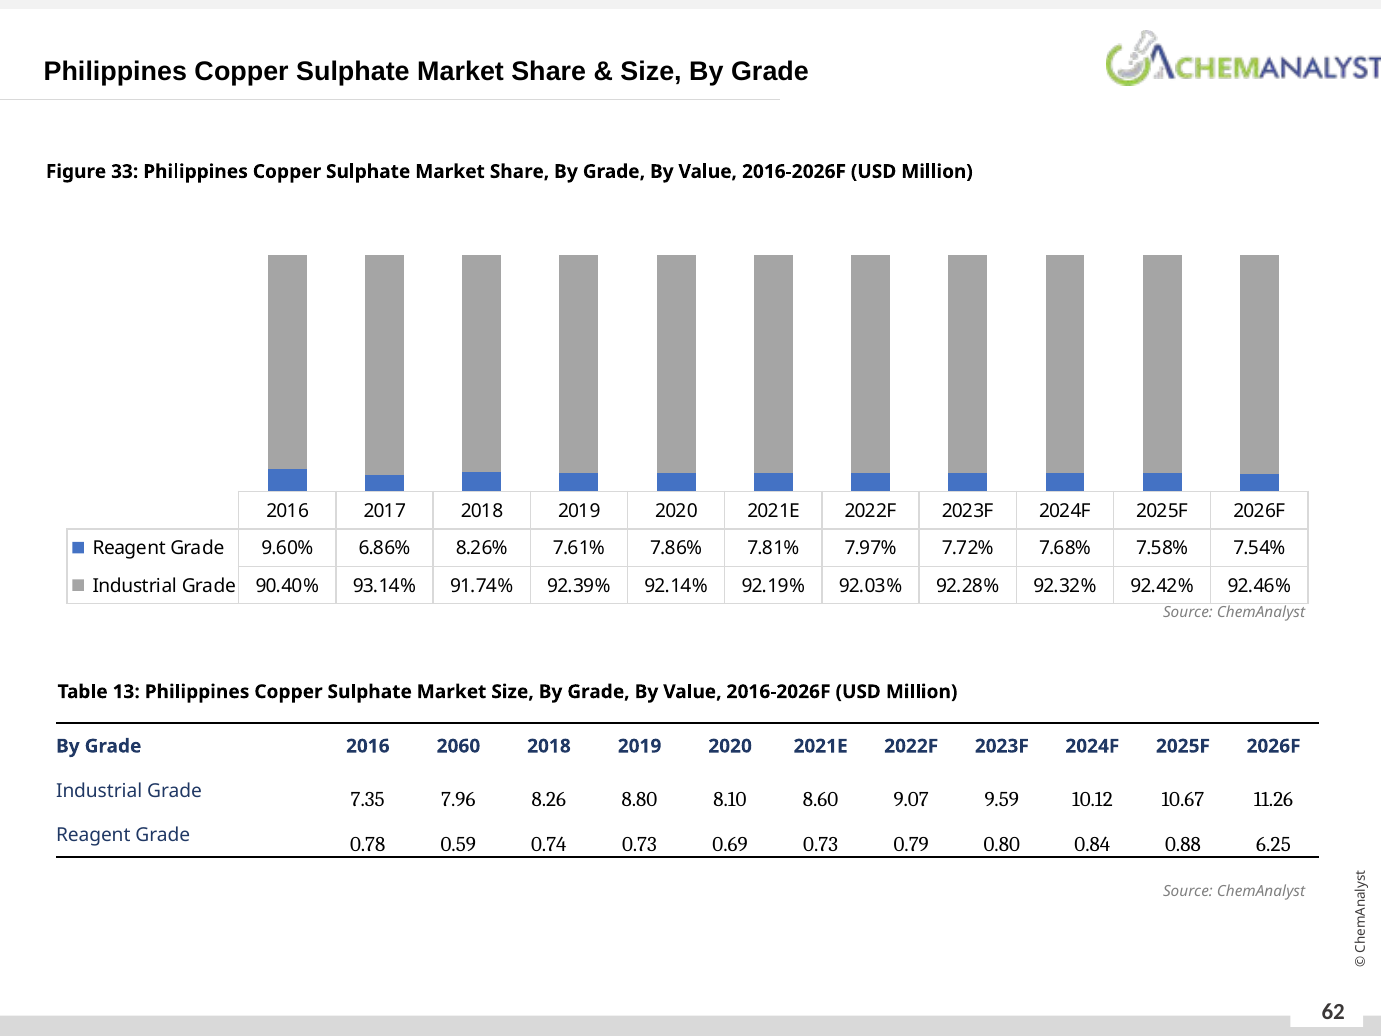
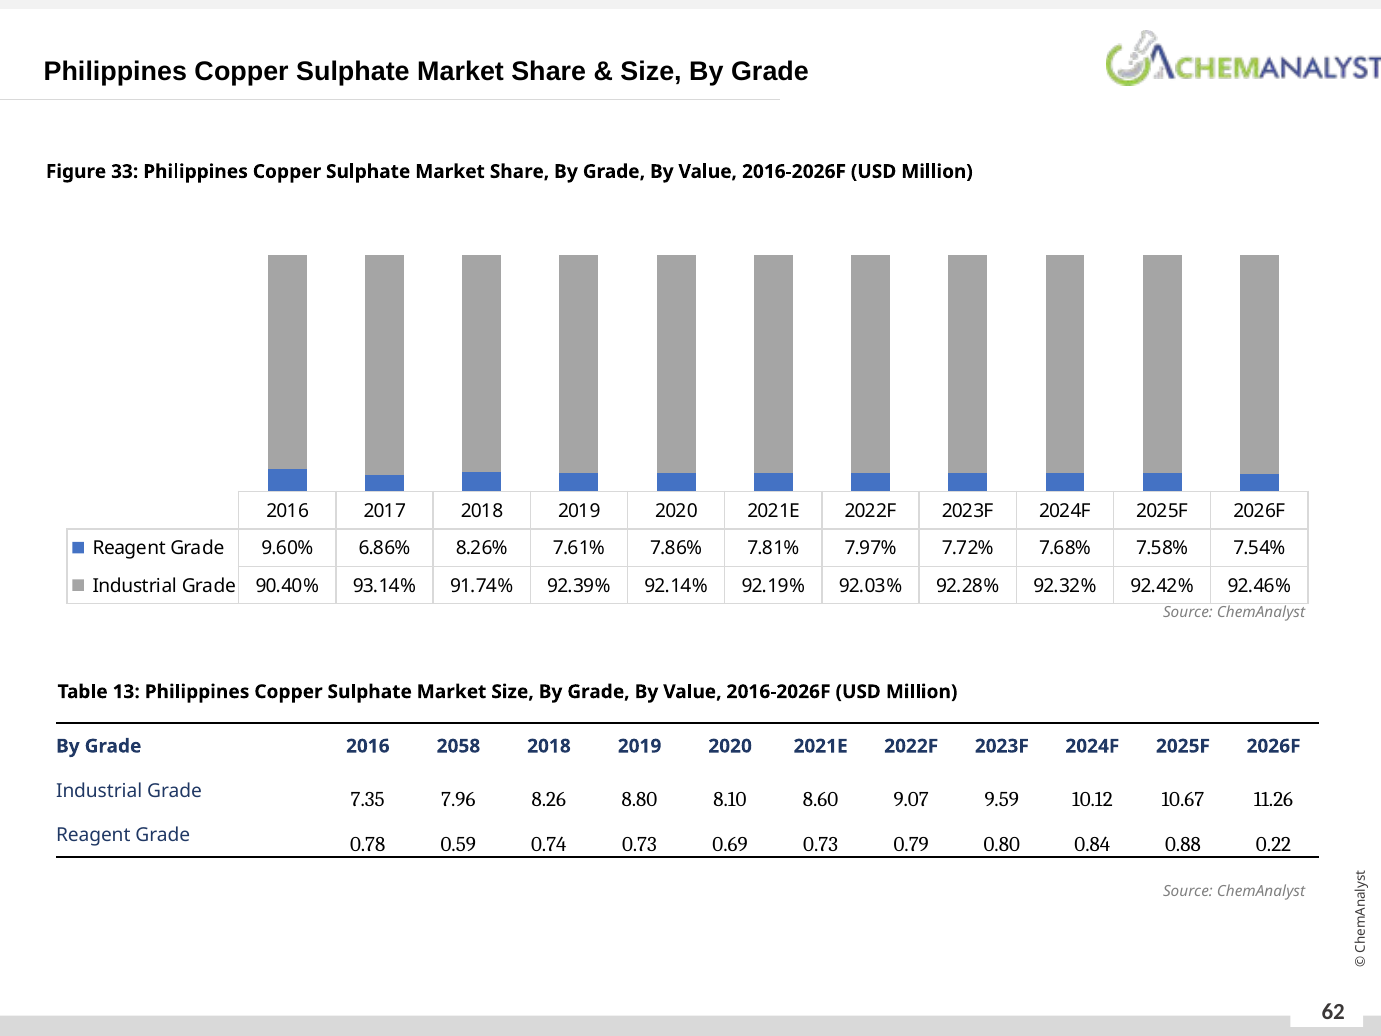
2060: 2060 -> 2058
6.25: 6.25 -> 0.22
